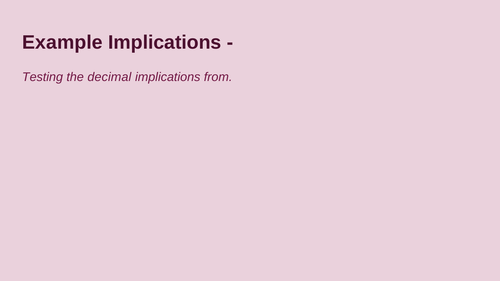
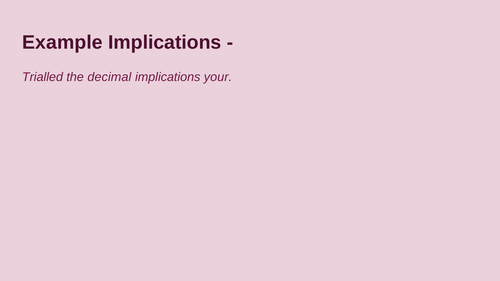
Testing: Testing -> Trialled
from: from -> your
